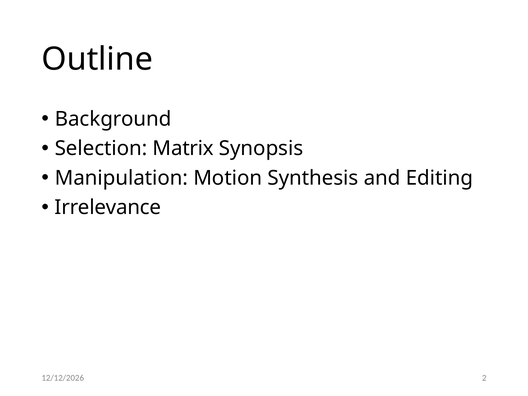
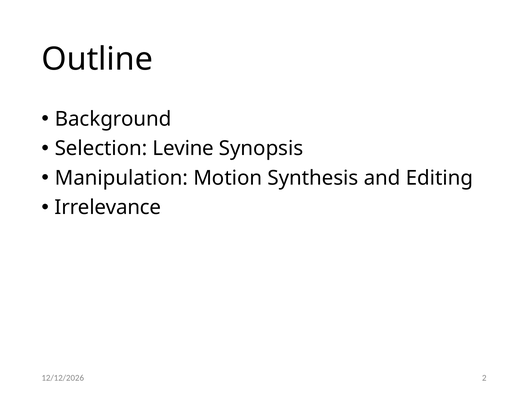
Matrix: Matrix -> Levine
